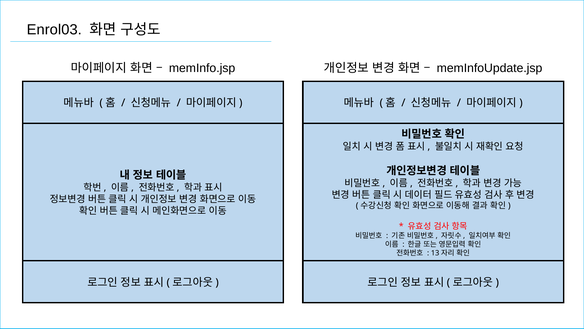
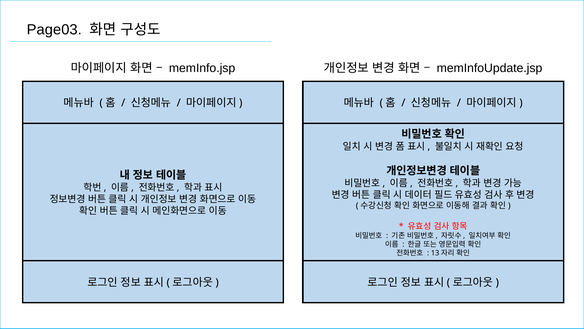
Enrol03: Enrol03 -> Page03
